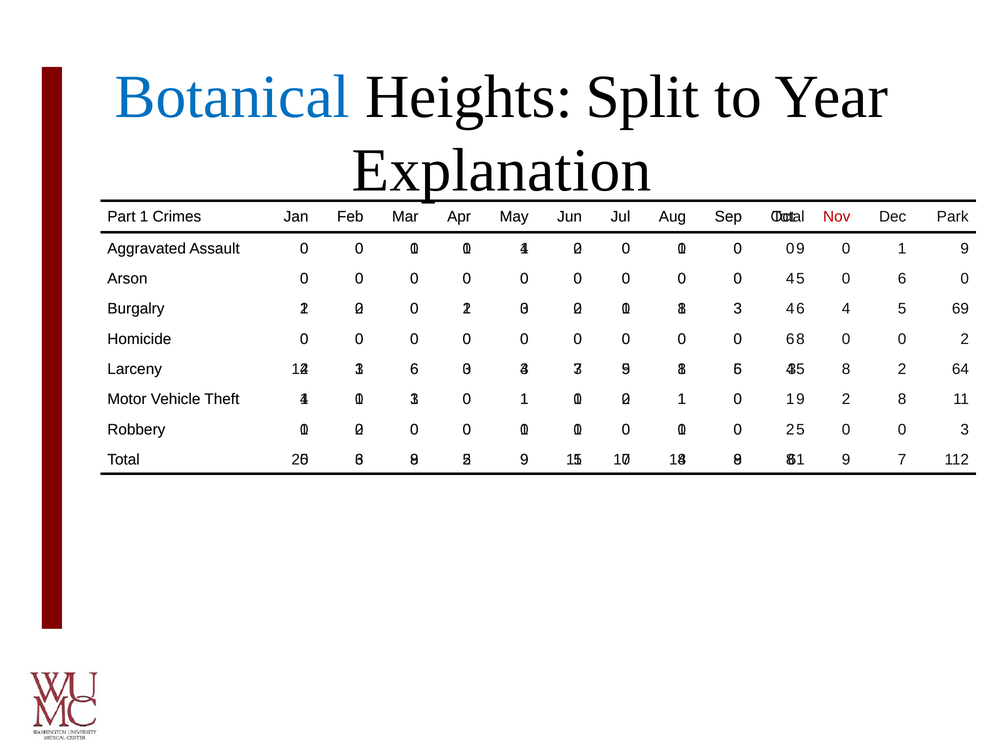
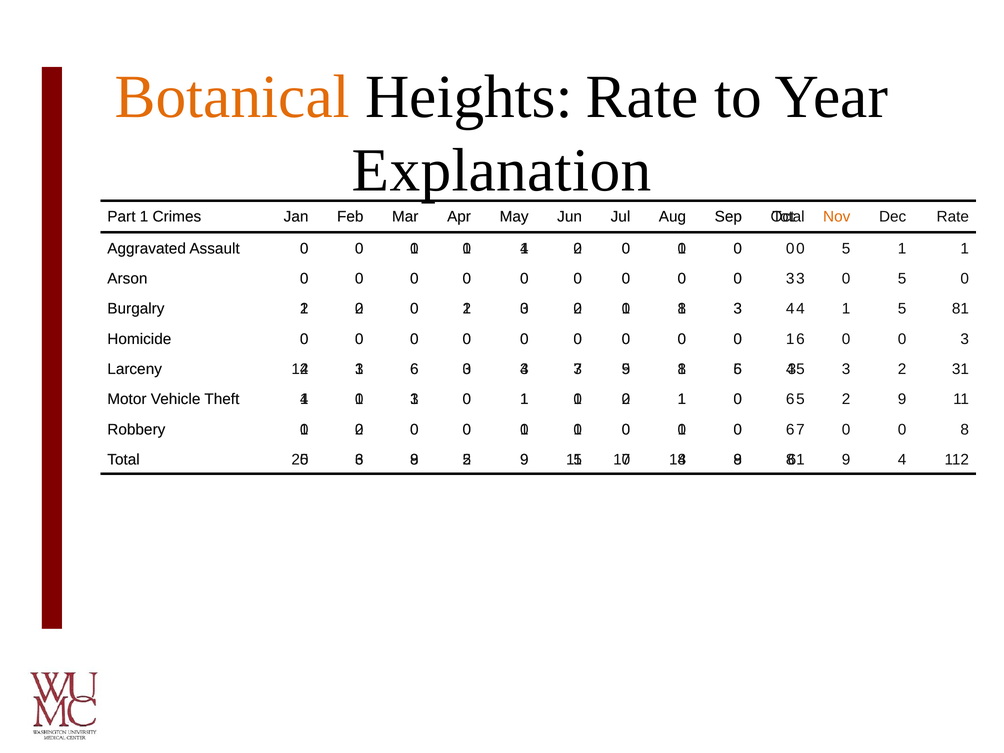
Botanical colour: blue -> orange
Heights Split: Split -> Rate
Nov colour: red -> orange
Dec Park: Park -> Rate
9 at (800, 249): 9 -> 0
0 at (846, 249): 0 -> 5
9 at (965, 249): 9 -> 1
4 at (790, 279): 4 -> 3
5 at (800, 279): 5 -> 3
6 at (902, 279): 6 -> 5
6 at (800, 309): 6 -> 4
4 4: 4 -> 1
69: 69 -> 81
6 at (790, 339): 6 -> 1
8 at (800, 339): 8 -> 6
2 at (965, 339): 2 -> 3
8 at (846, 369): 8 -> 3
64: 64 -> 31
1 at (790, 399): 1 -> 6
9 at (800, 399): 9 -> 5
8 at (902, 399): 8 -> 9
2 at (790, 430): 2 -> 6
5 at (800, 430): 5 -> 7
0 0 3: 3 -> 8
9 7: 7 -> 4
